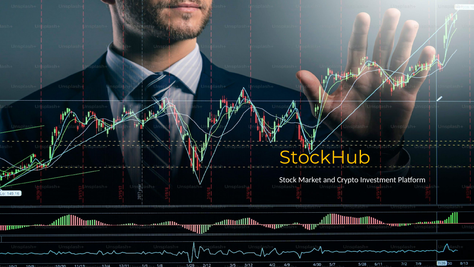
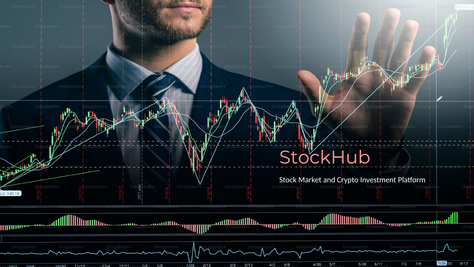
StockHub colour: yellow -> pink
